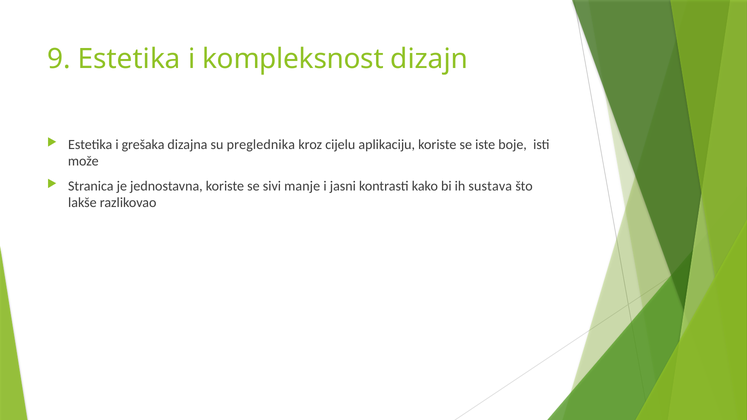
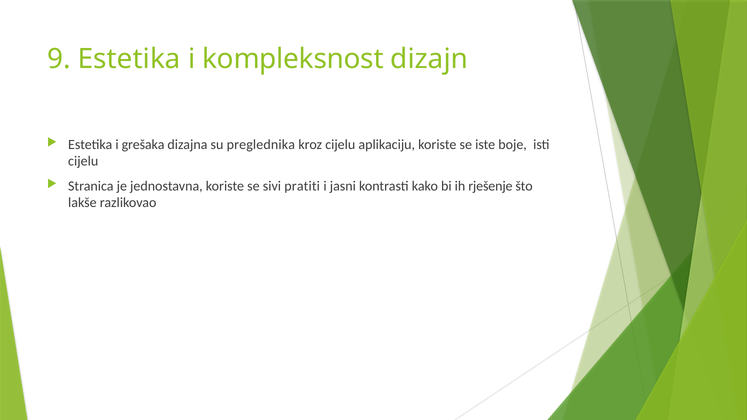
može at (83, 161): može -> cijelu
manje: manje -> pratiti
sustava: sustava -> rješenje
